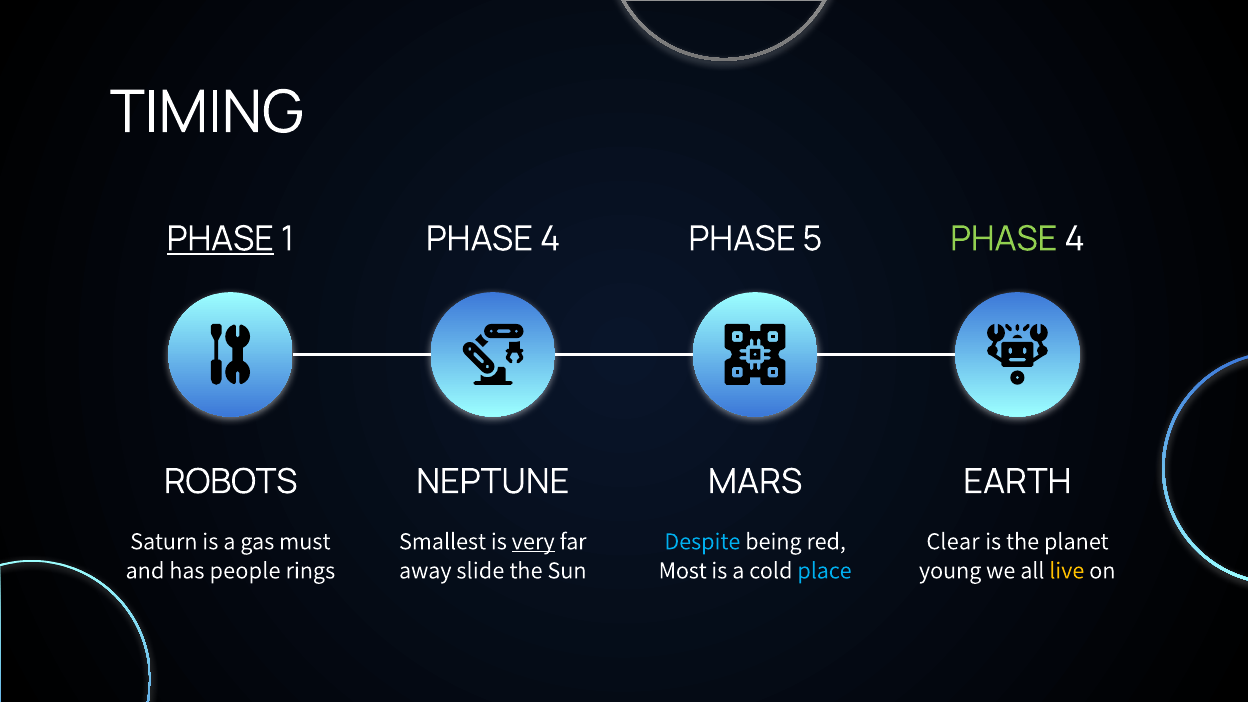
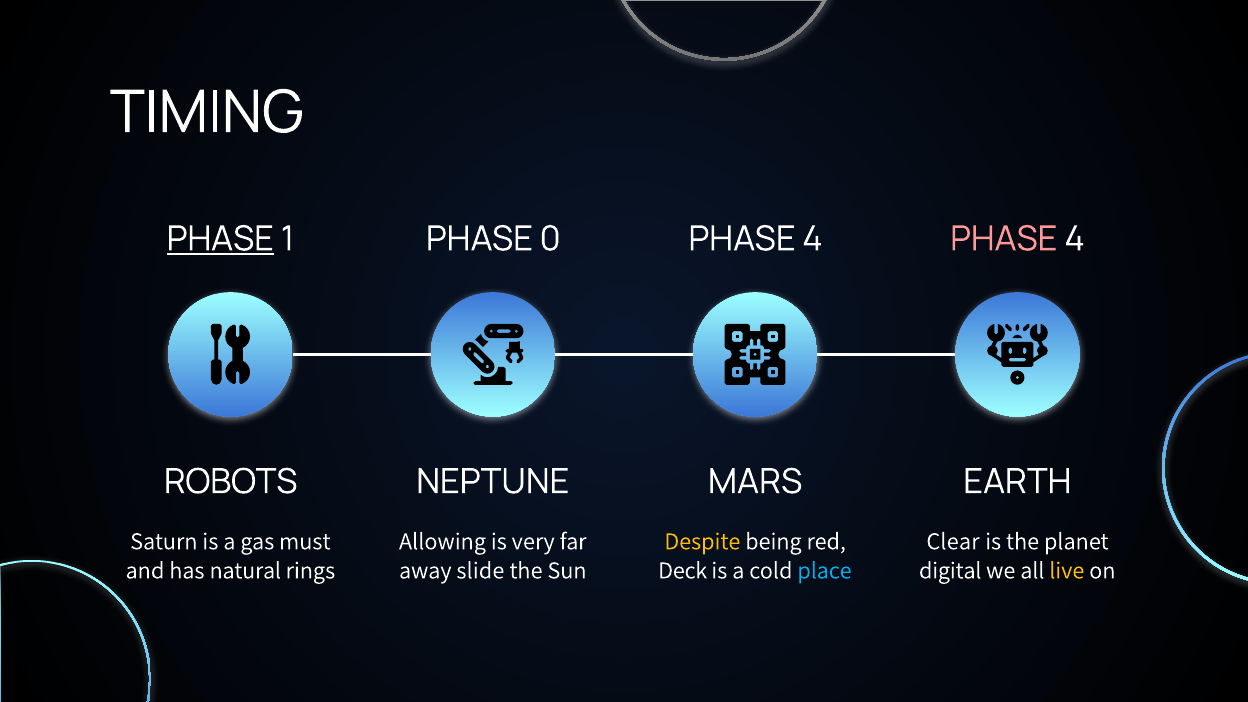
4 at (550, 239): 4 -> 0
5 at (812, 239): 5 -> 4
PHASE at (1004, 239) colour: light green -> pink
Smallest: Smallest -> Allowing
very underline: present -> none
Despite colour: light blue -> yellow
people: people -> natural
Most: Most -> Deck
young: young -> digital
